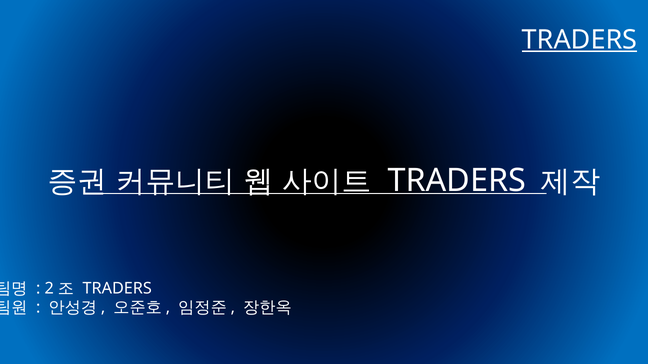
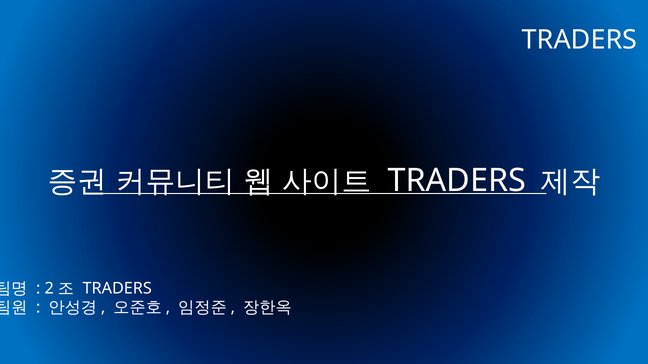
TRADERS at (580, 40) underline: present -> none
